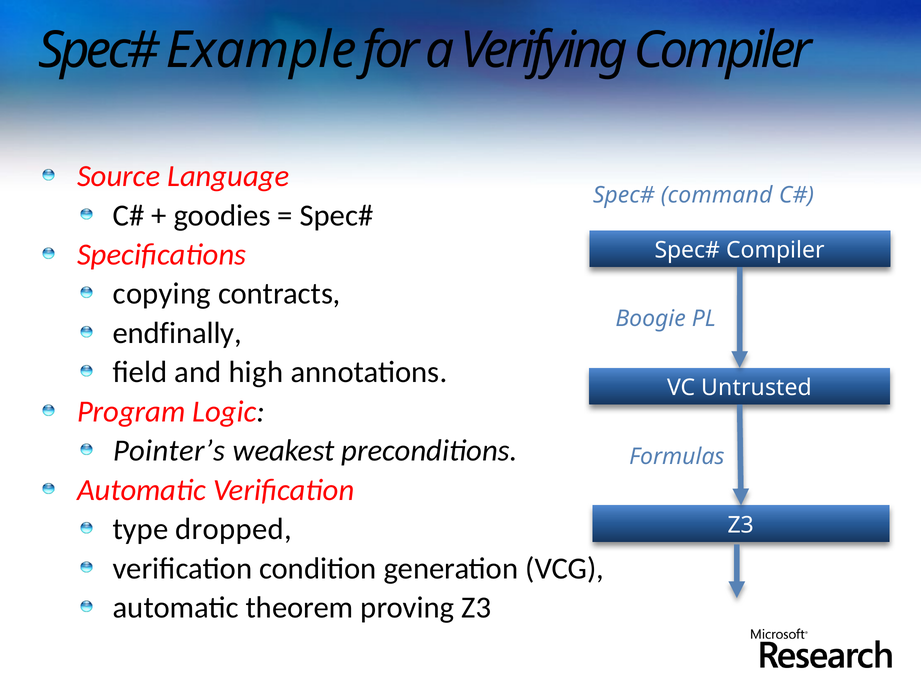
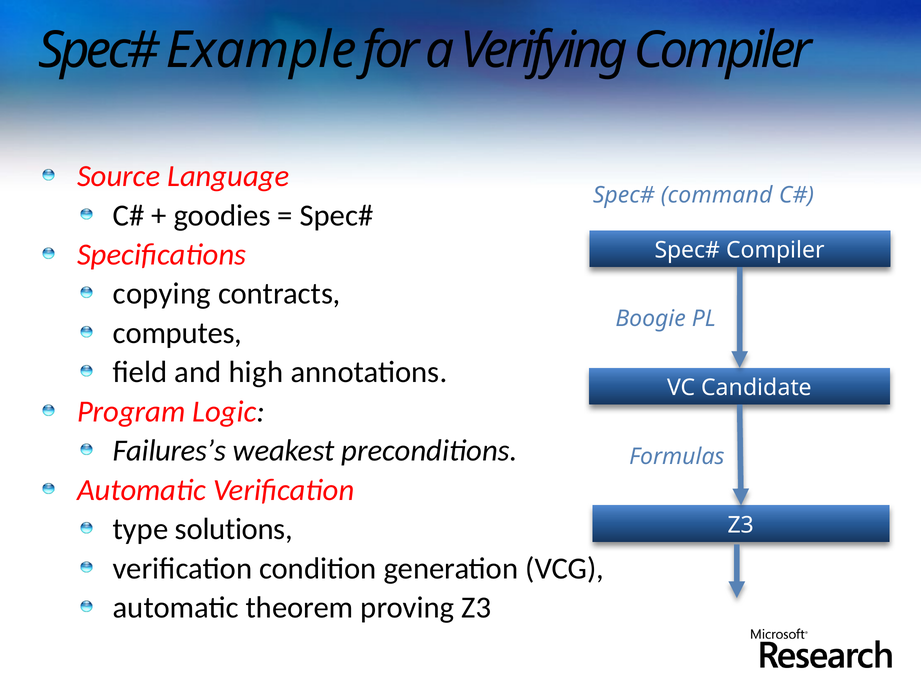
endfinally: endfinally -> computes
Untrusted: Untrusted -> Candidate
Pointer’s: Pointer’s -> Failures’s
dropped: dropped -> solutions
